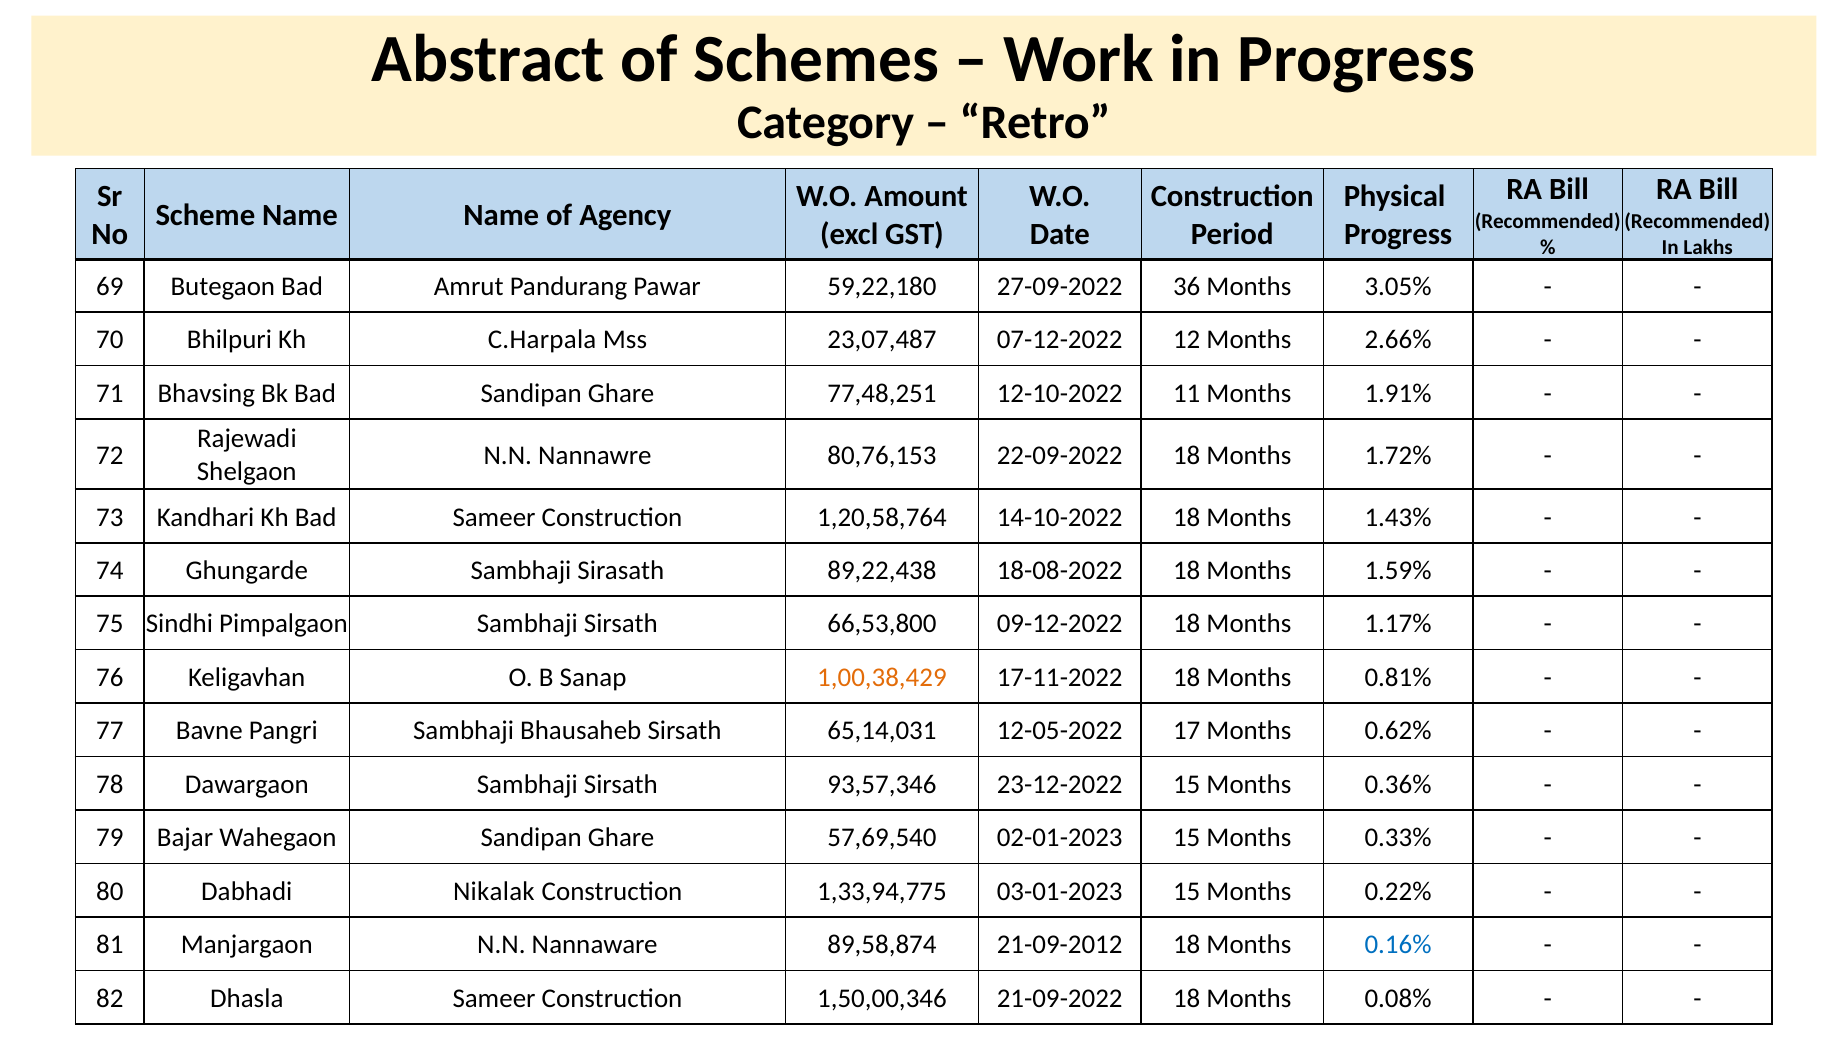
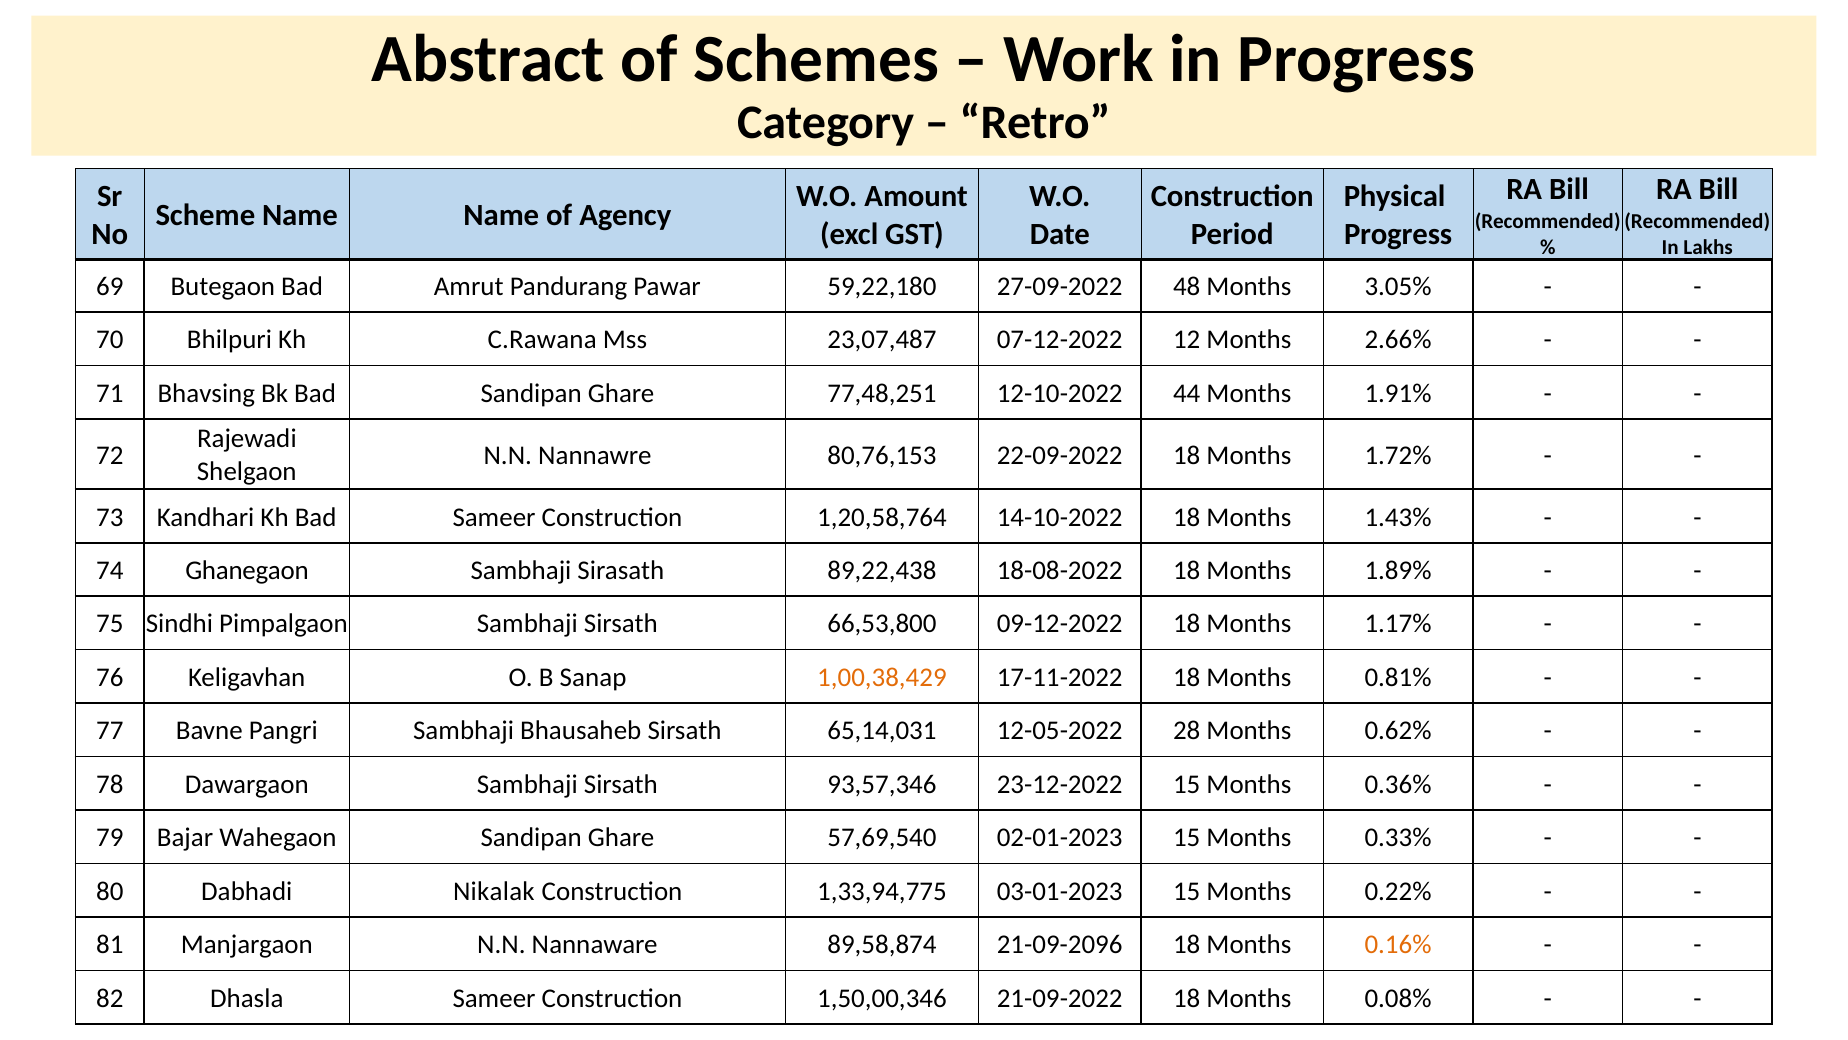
36: 36 -> 48
C.Harpala: C.Harpala -> C.Rawana
11: 11 -> 44
Ghungarde: Ghungarde -> Ghanegaon
1.59%: 1.59% -> 1.89%
17: 17 -> 28
21-09-2012: 21-09-2012 -> 21-09-2096
0.16% colour: blue -> orange
